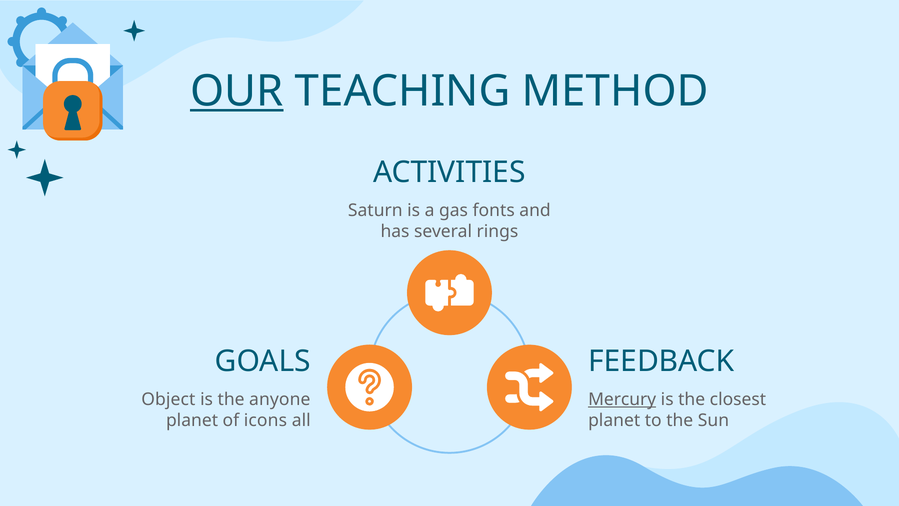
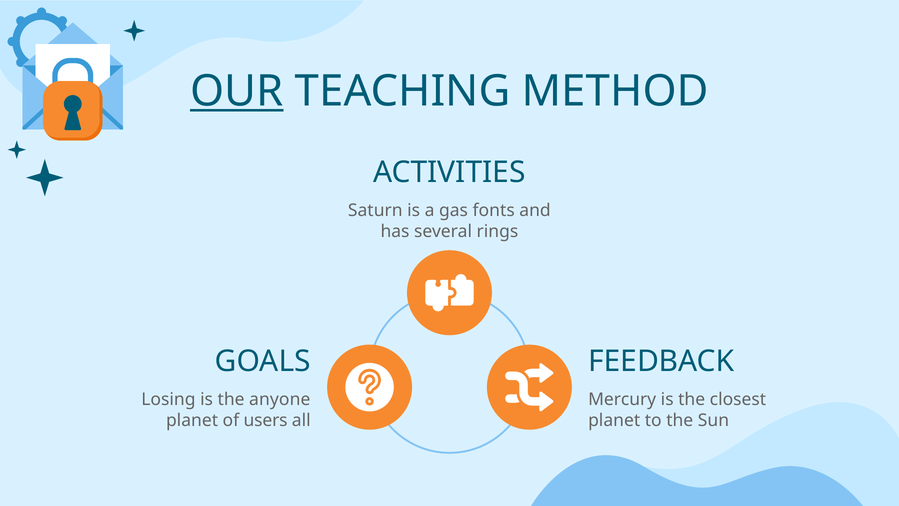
Object: Object -> Losing
Mercury underline: present -> none
icons: icons -> users
